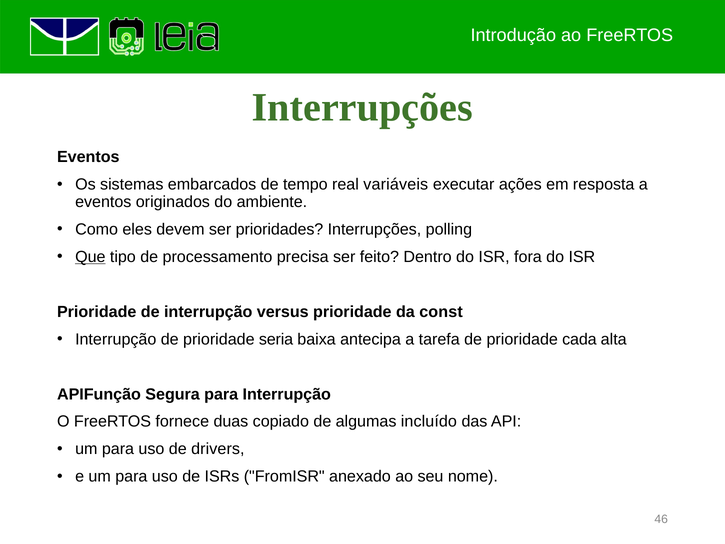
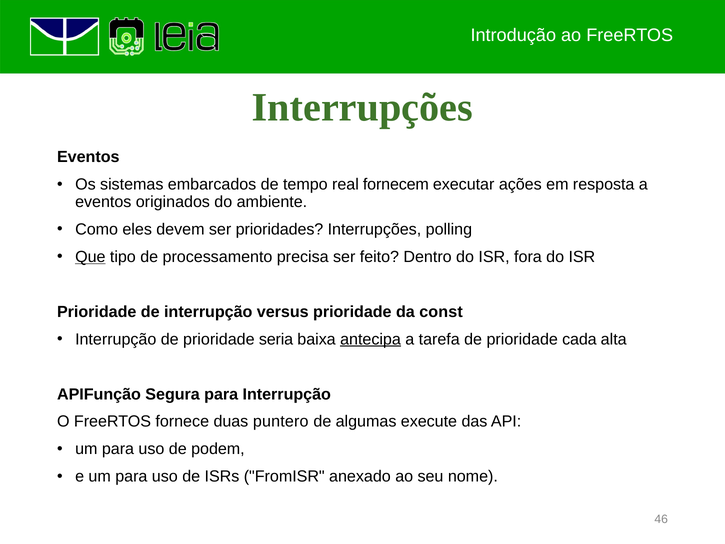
variáveis: variáveis -> fornecem
antecipa underline: none -> present
copiado: copiado -> puntero
incluído: incluído -> execute
drivers: drivers -> podem
